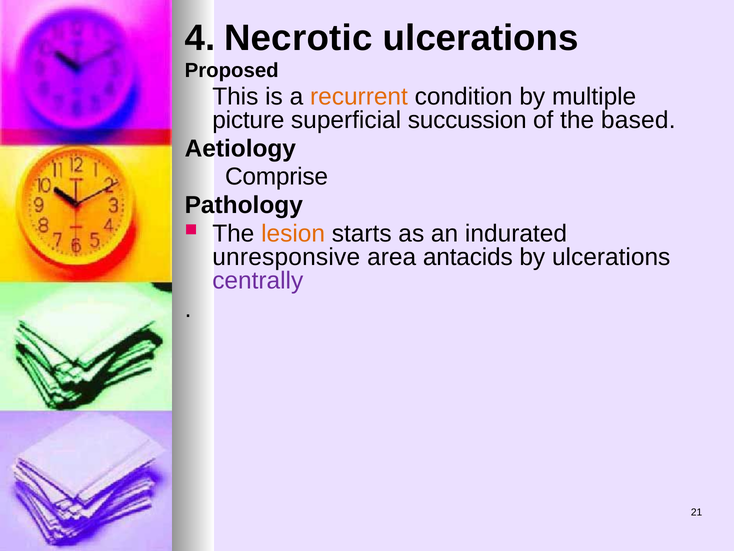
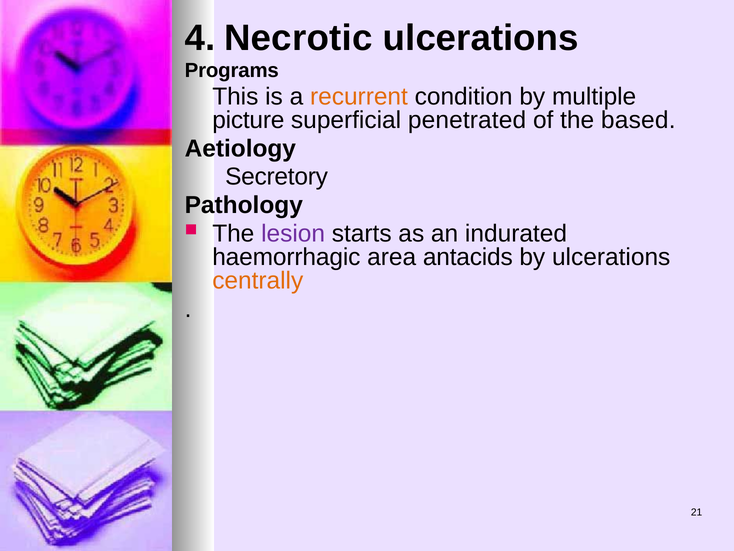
Proposed: Proposed -> Programs
succussion: succussion -> penetrated
Comprise: Comprise -> Secretory
lesion colour: orange -> purple
unresponsive: unresponsive -> haemorrhagic
centrally colour: purple -> orange
